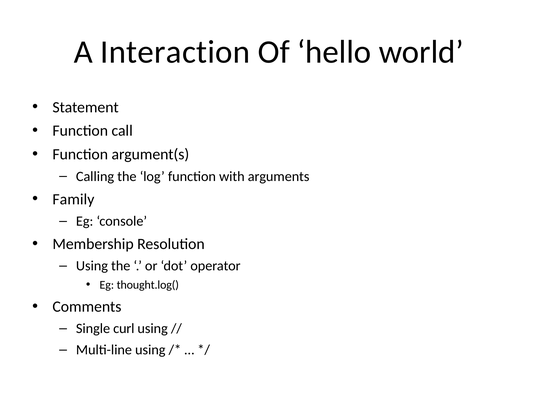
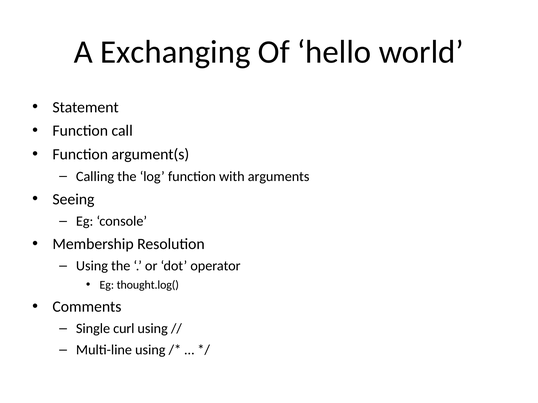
Interaction: Interaction -> Exchanging
Family: Family -> Seeing
